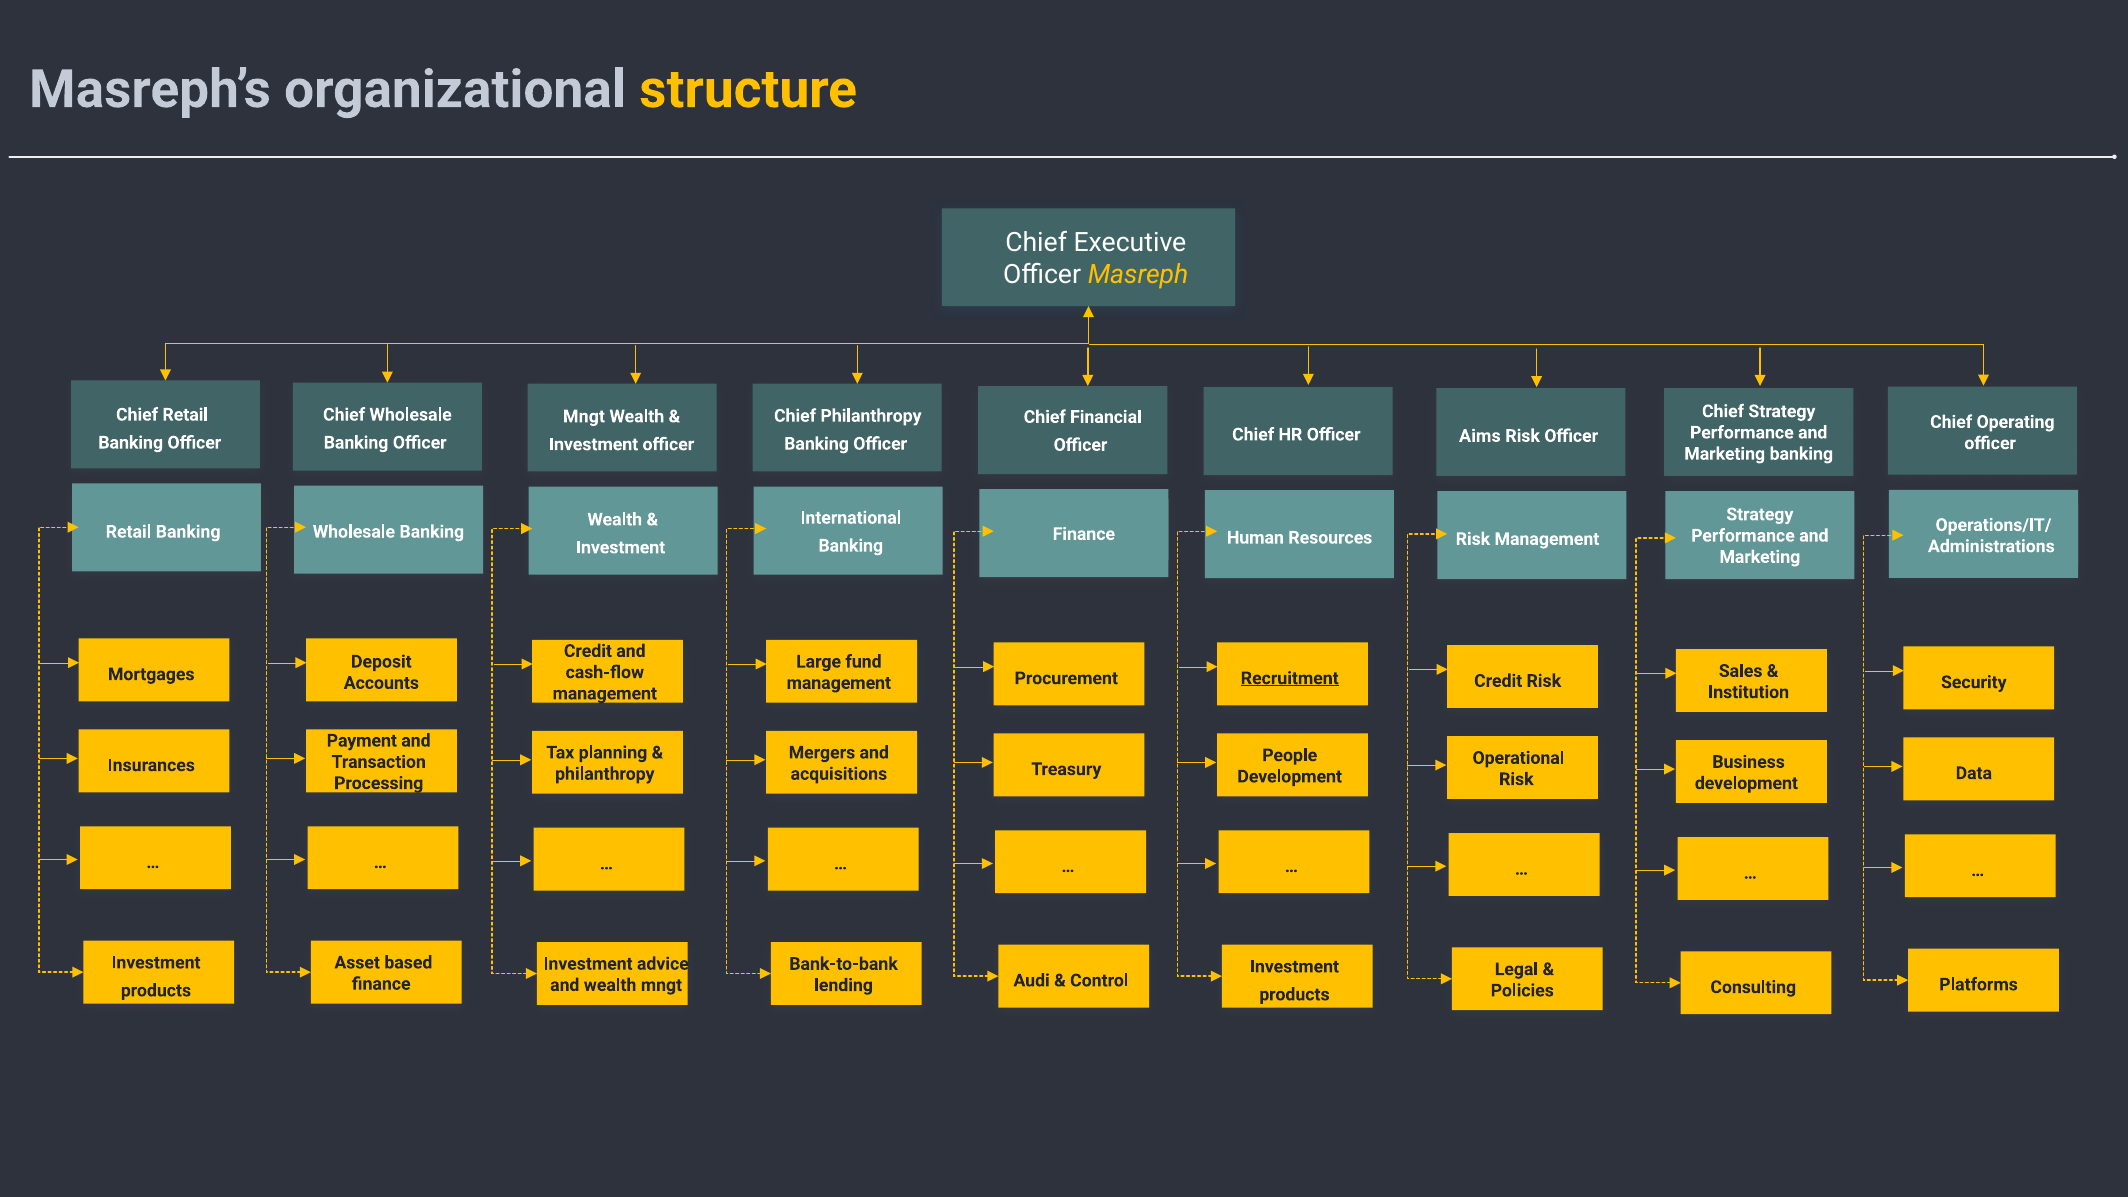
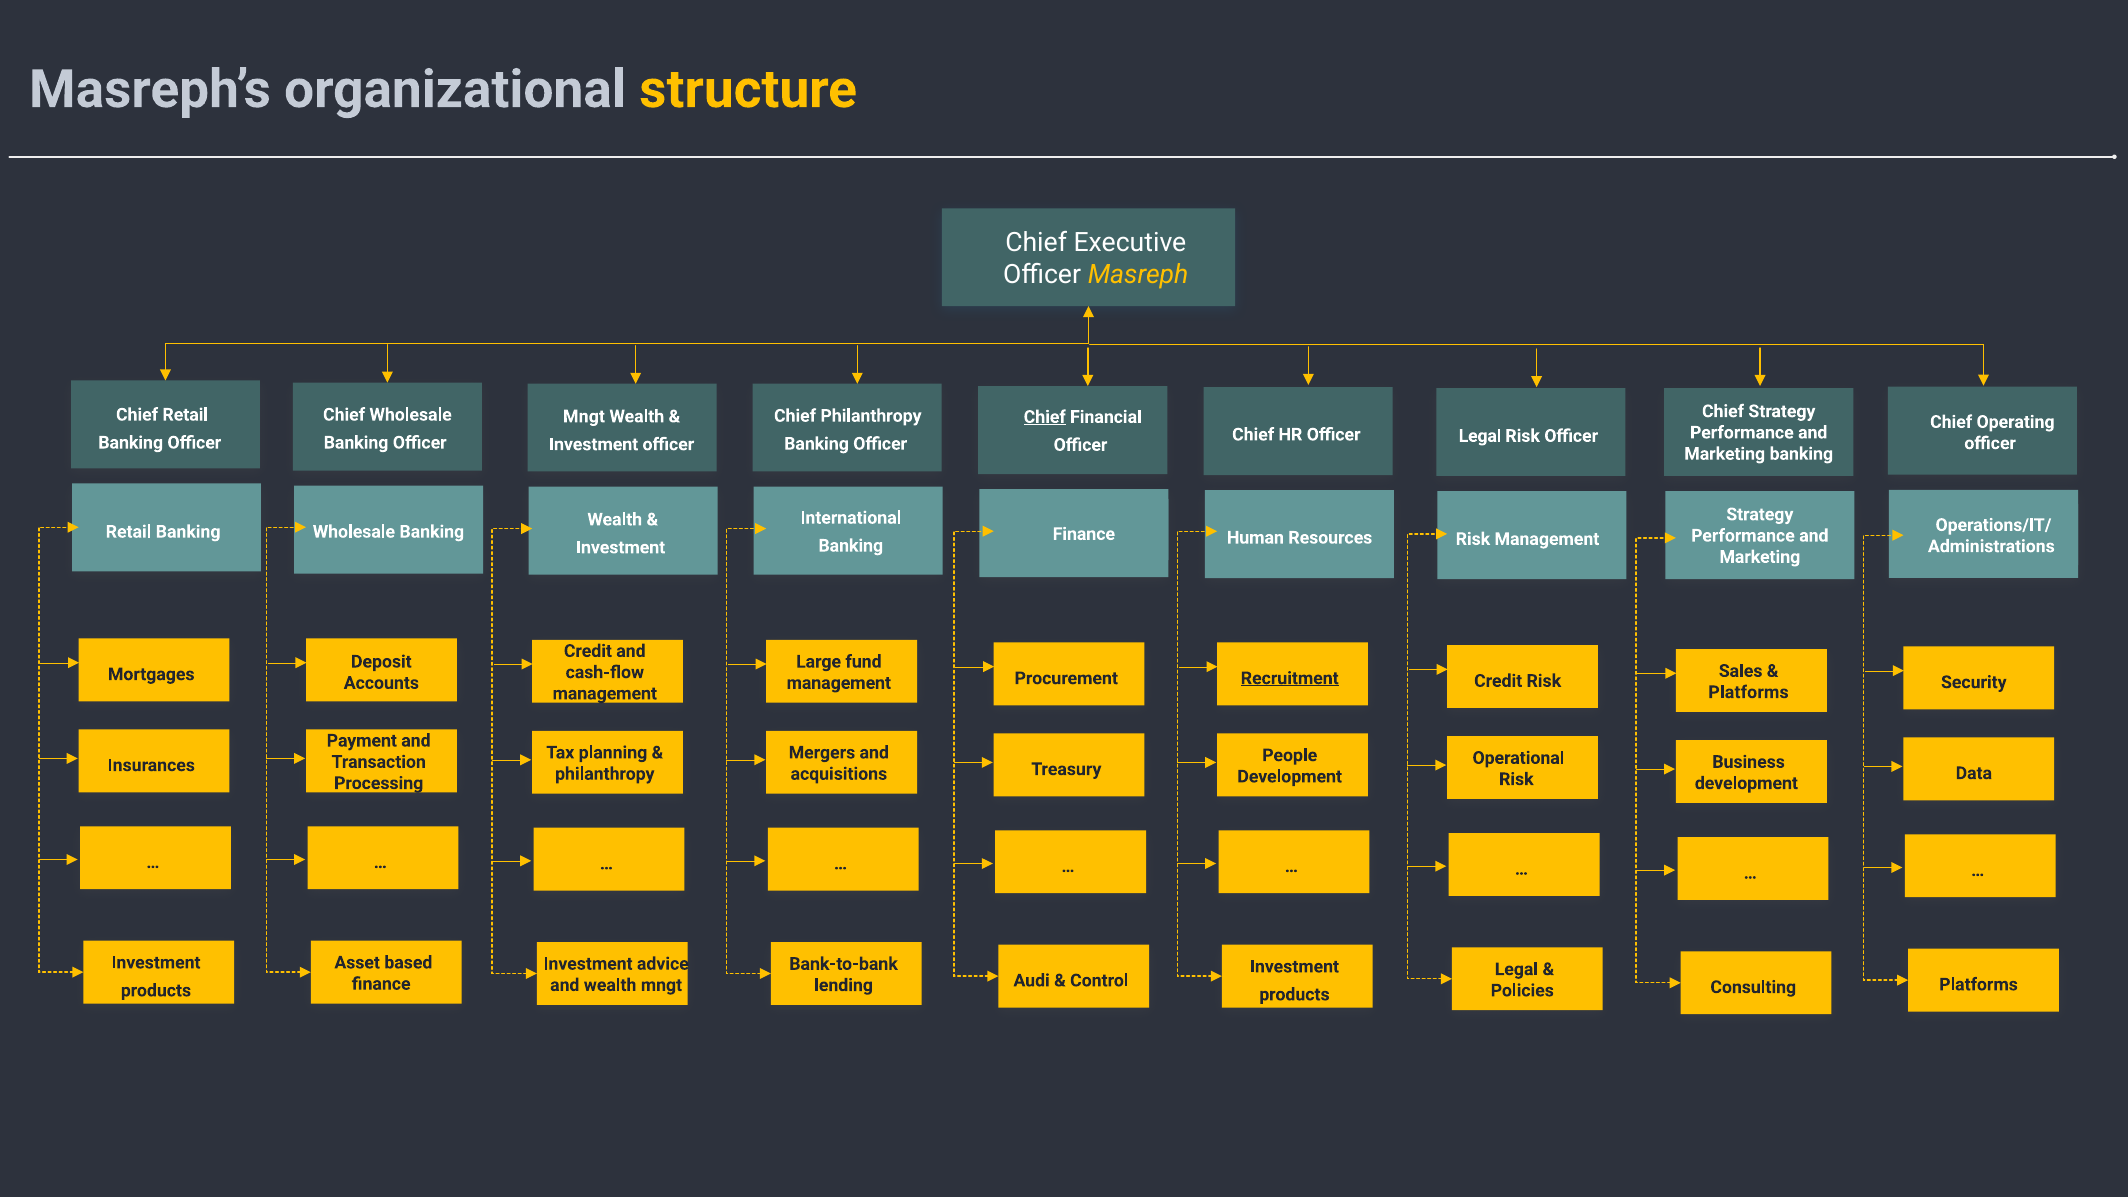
Chief at (1045, 417) underline: none -> present
Officer Aims: Aims -> Legal
Institution at (1749, 692): Institution -> Platforms
